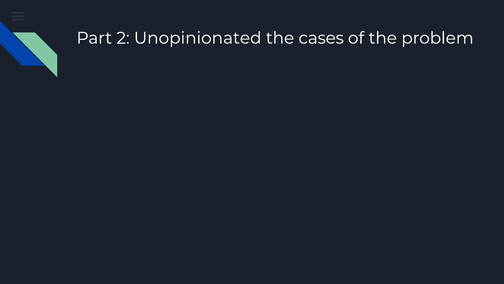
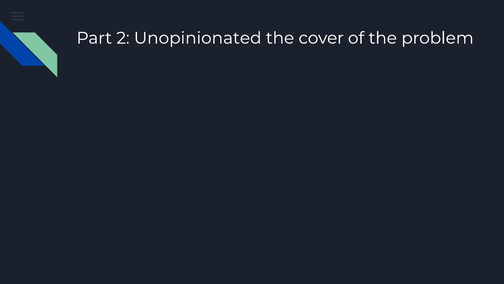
cases: cases -> cover
